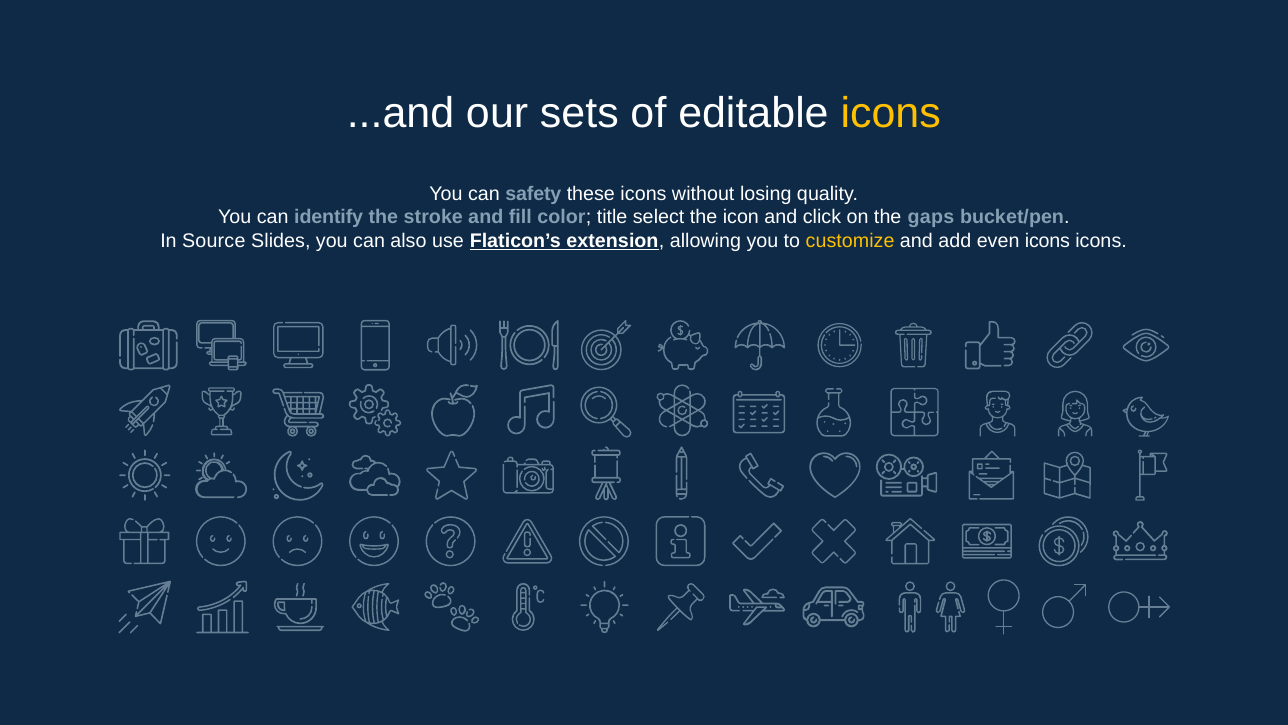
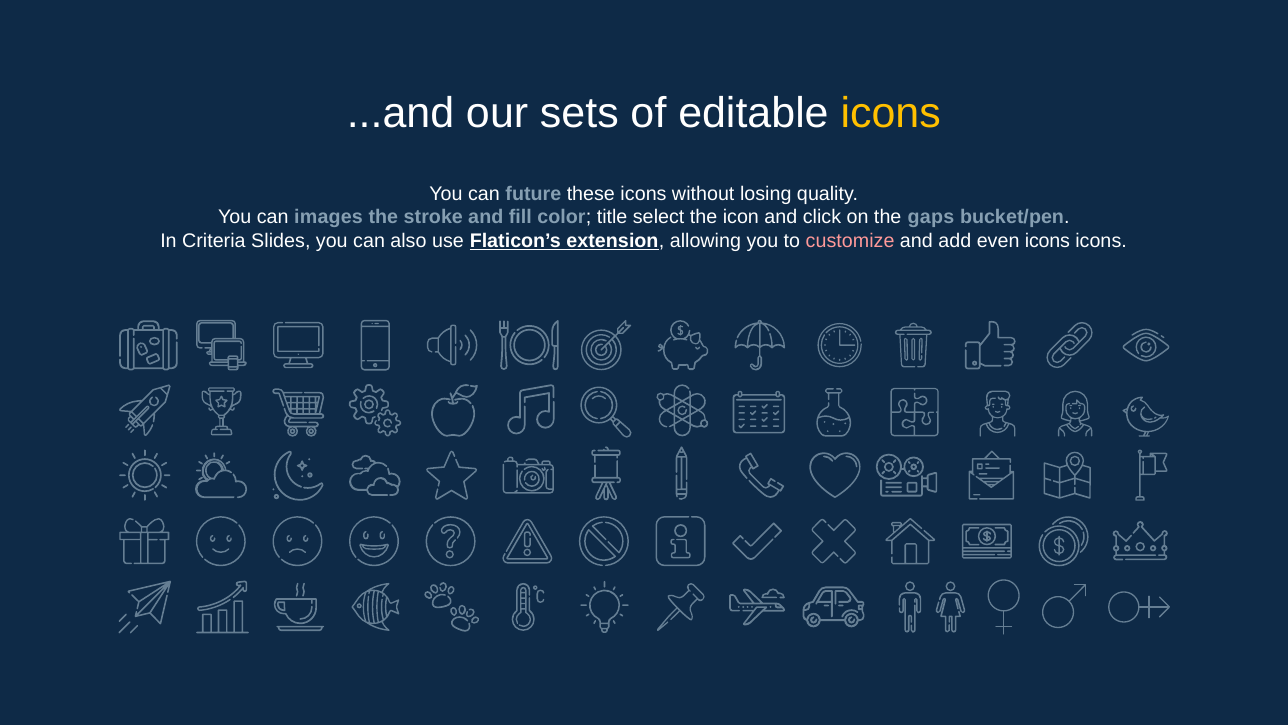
safety: safety -> future
identify: identify -> images
Source: Source -> Criteria
customize colour: yellow -> pink
